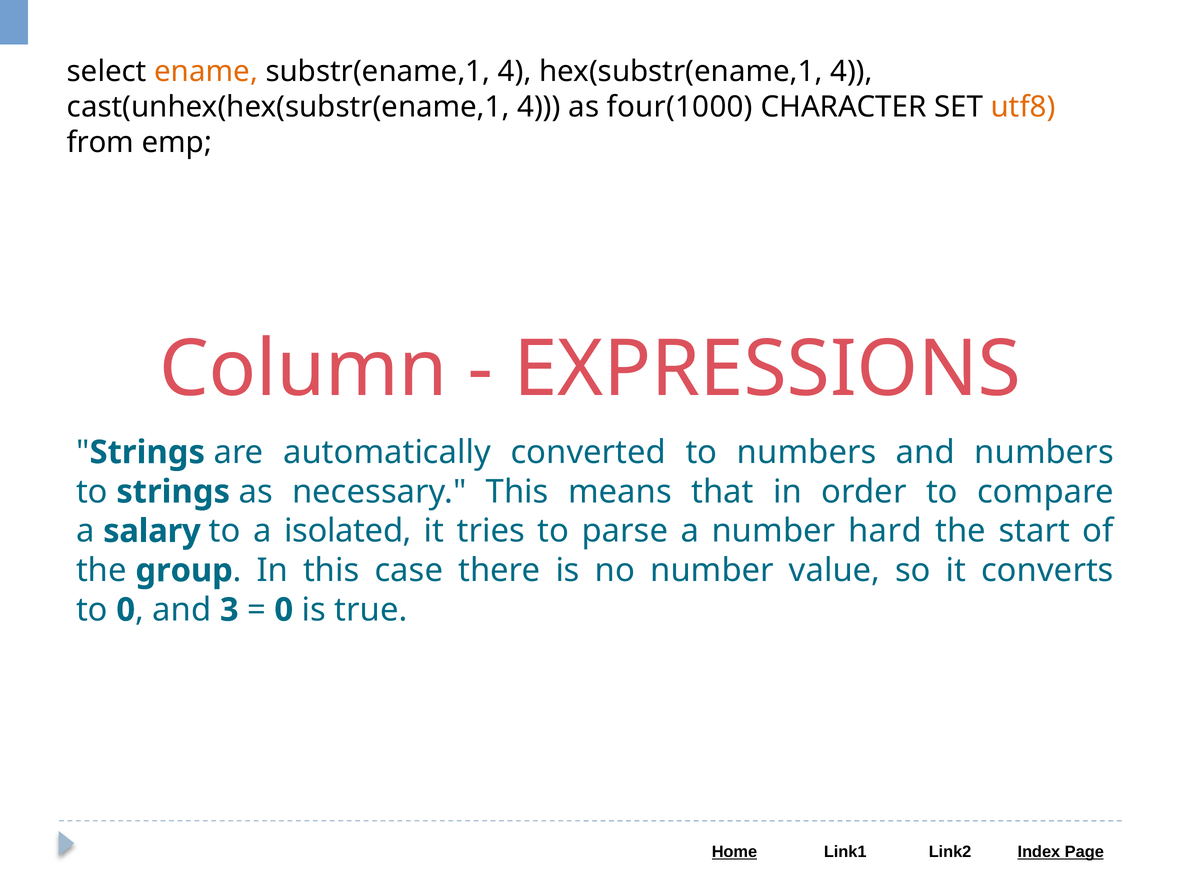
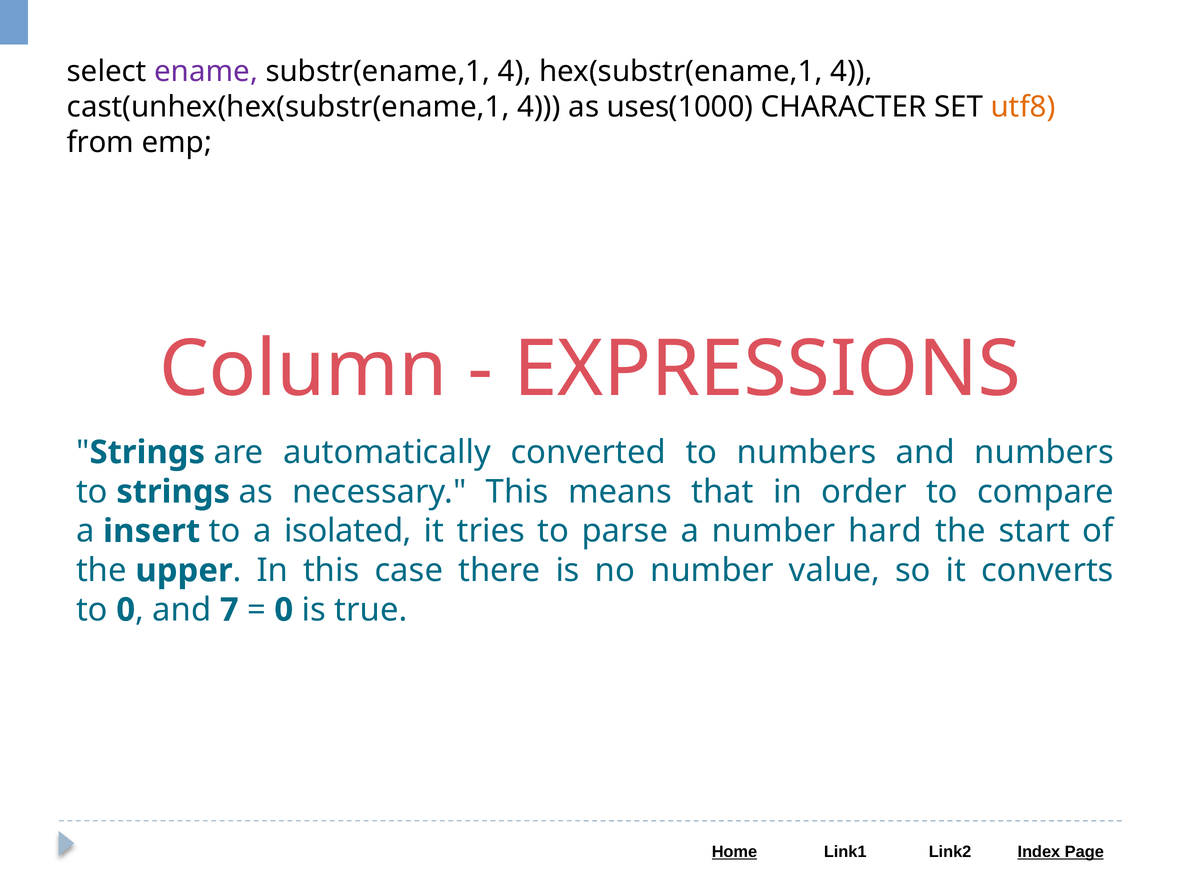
ename colour: orange -> purple
four(1000: four(1000 -> uses(1000
salary: salary -> insert
group: group -> upper
3: 3 -> 7
